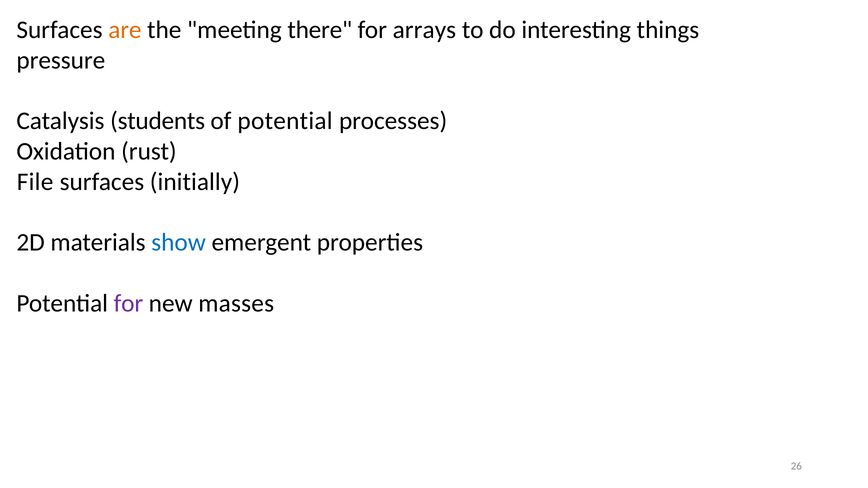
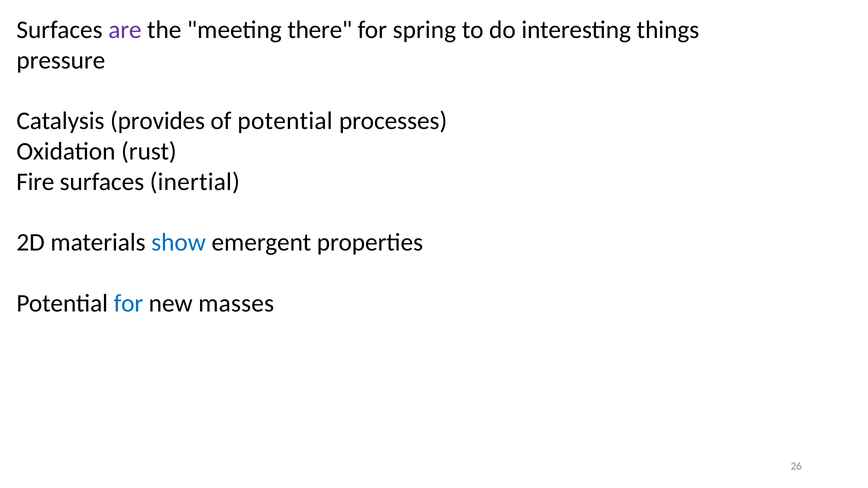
are colour: orange -> purple
arrays: arrays -> spring
students: students -> provides
File: File -> Fire
initially: initially -> inertial
for at (128, 303) colour: purple -> blue
